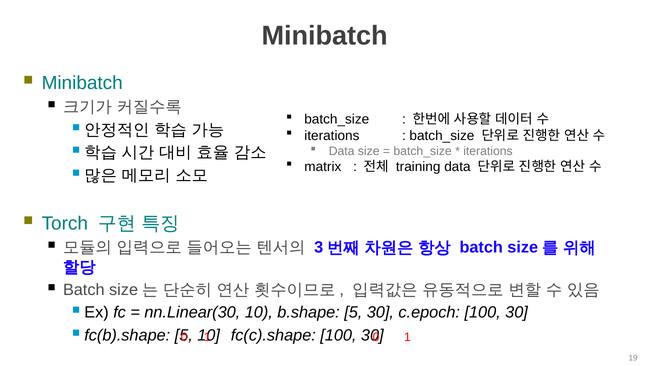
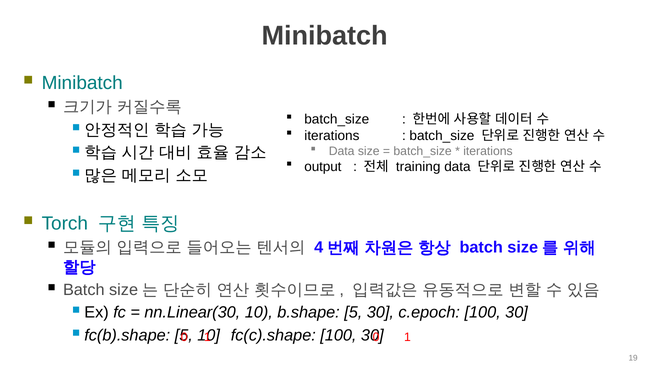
matrix: matrix -> output
3: 3 -> 4
